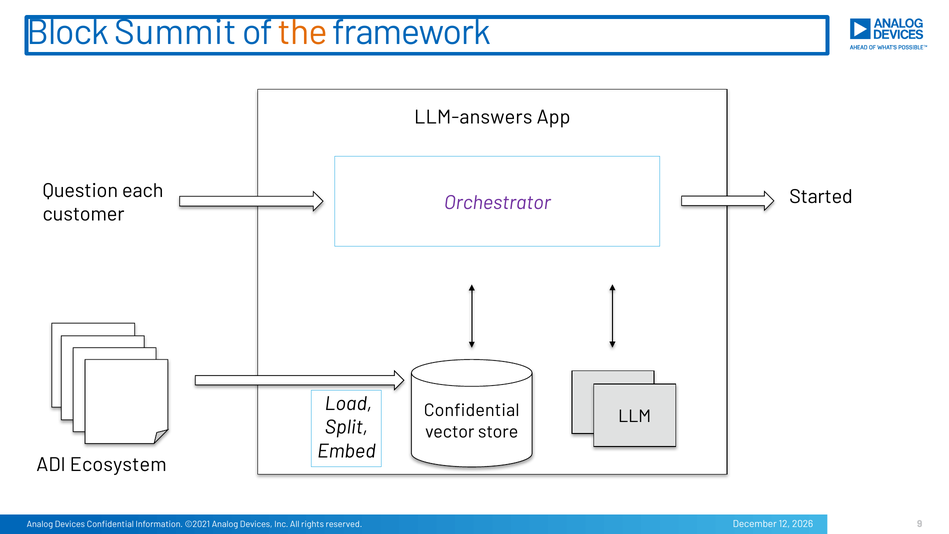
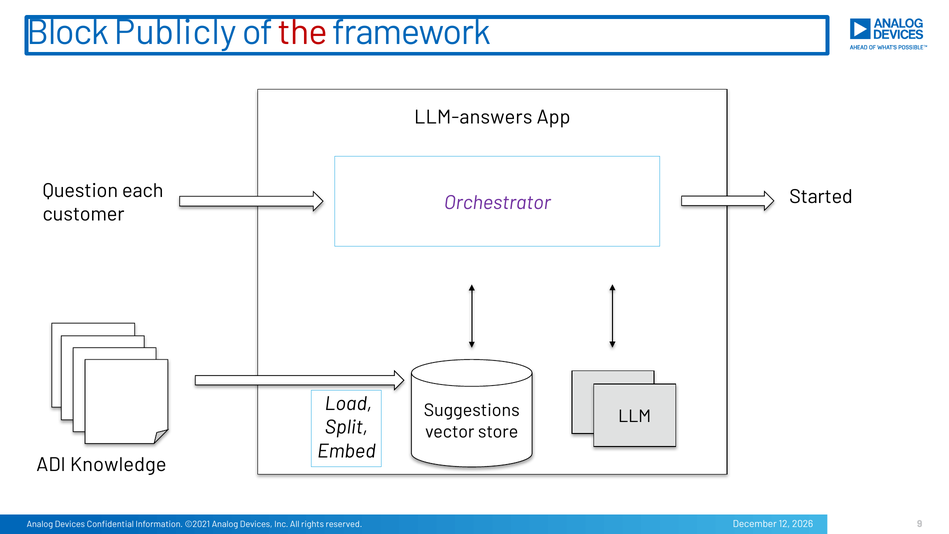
Summit: Summit -> Publicly
the colour: orange -> red
Confidential at (472, 410): Confidential -> Suggestions
Ecosystem: Ecosystem -> Knowledge
